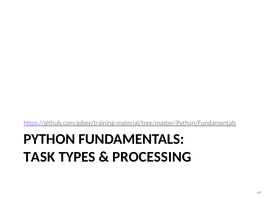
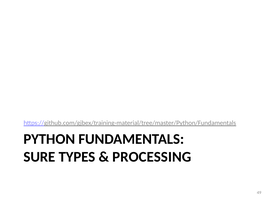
TASK: TASK -> SURE
